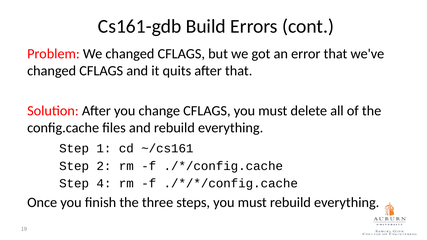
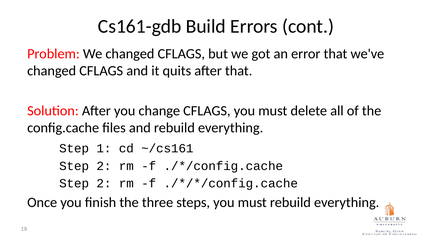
4 at (104, 184): 4 -> 2
